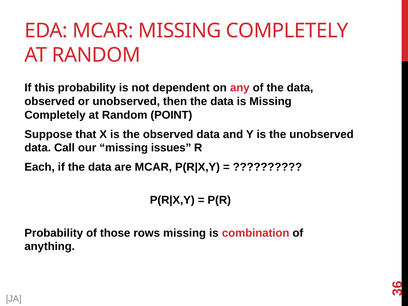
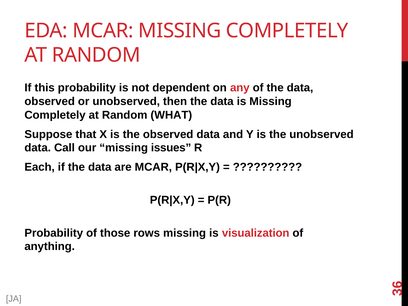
POINT: POINT -> WHAT
combination: combination -> visualization
